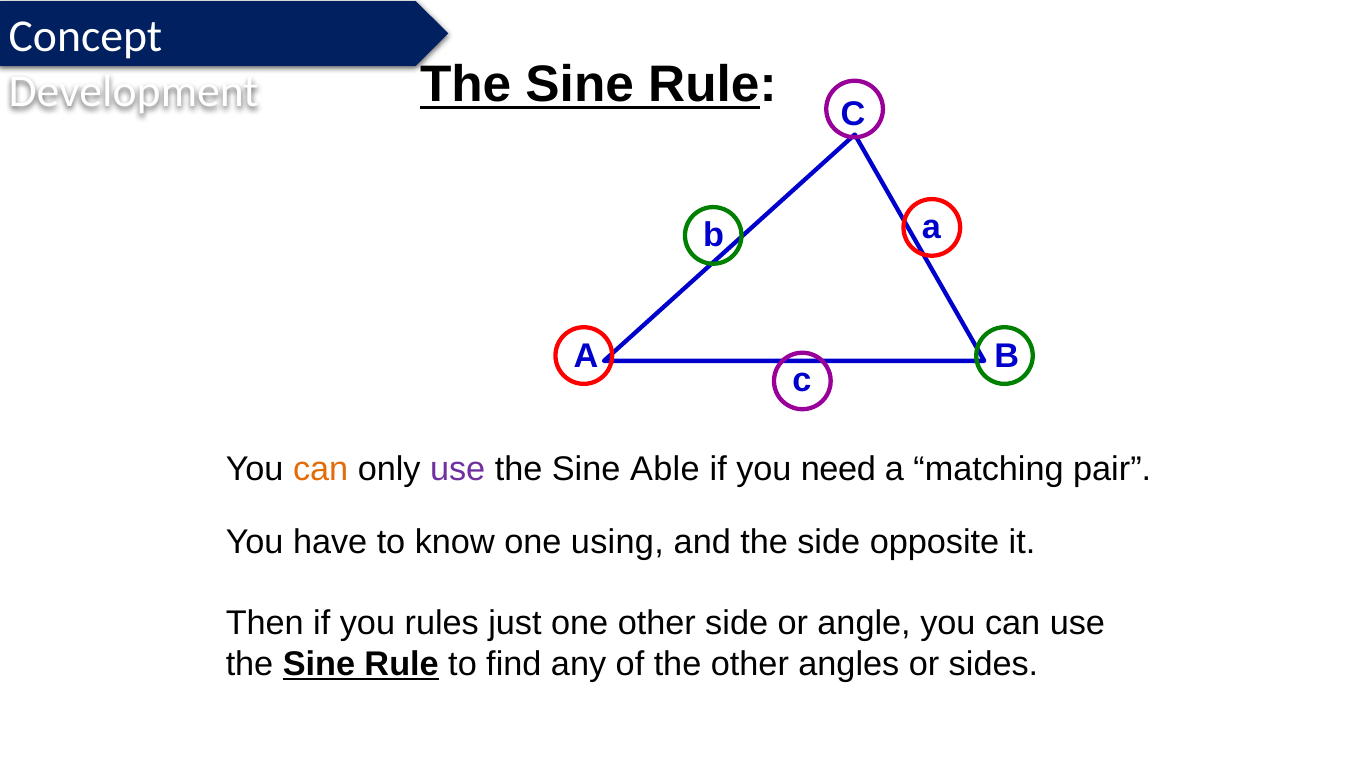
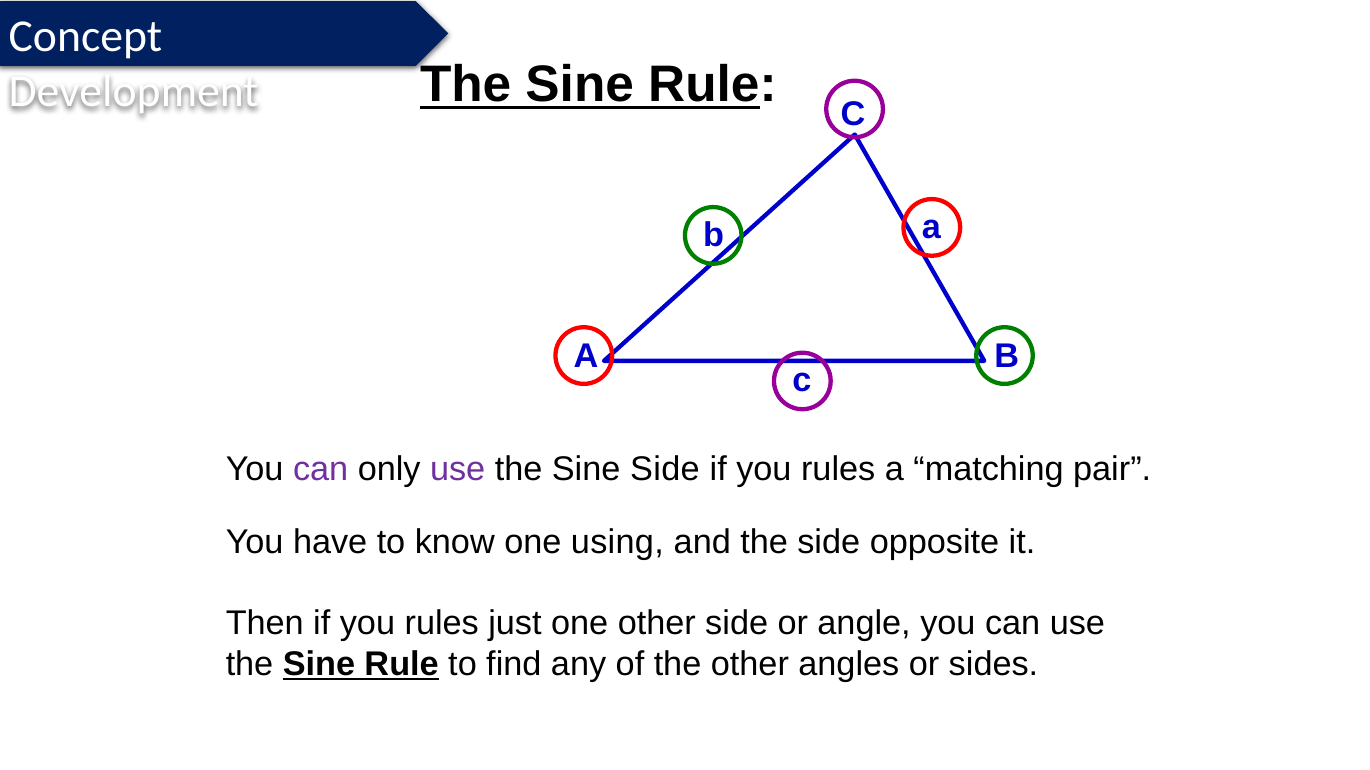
can at (321, 470) colour: orange -> purple
Sine Able: Able -> Side
need at (838, 470): need -> rules
